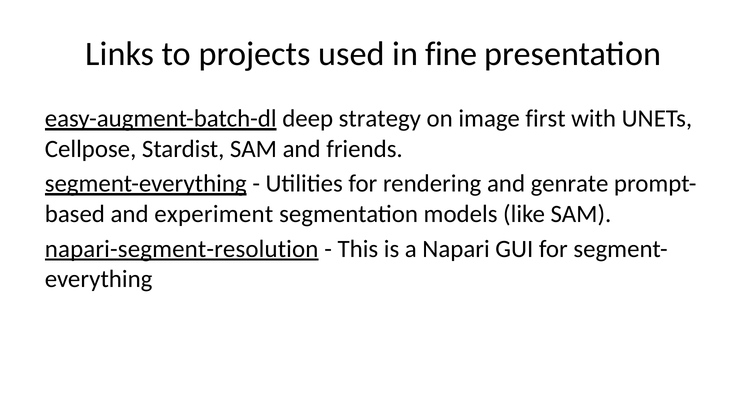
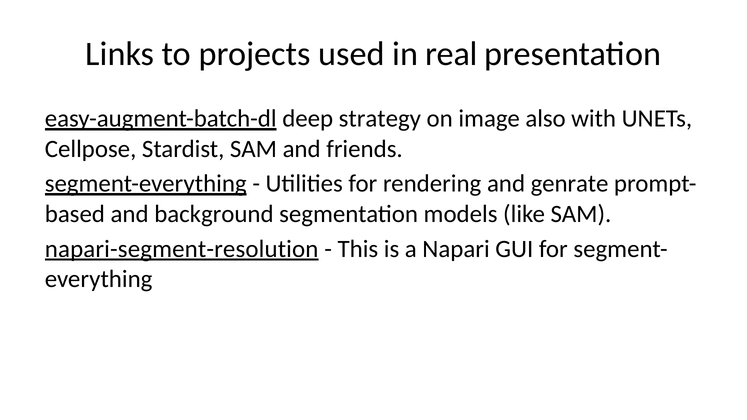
fine: fine -> real
first: first -> also
experiment: experiment -> background
